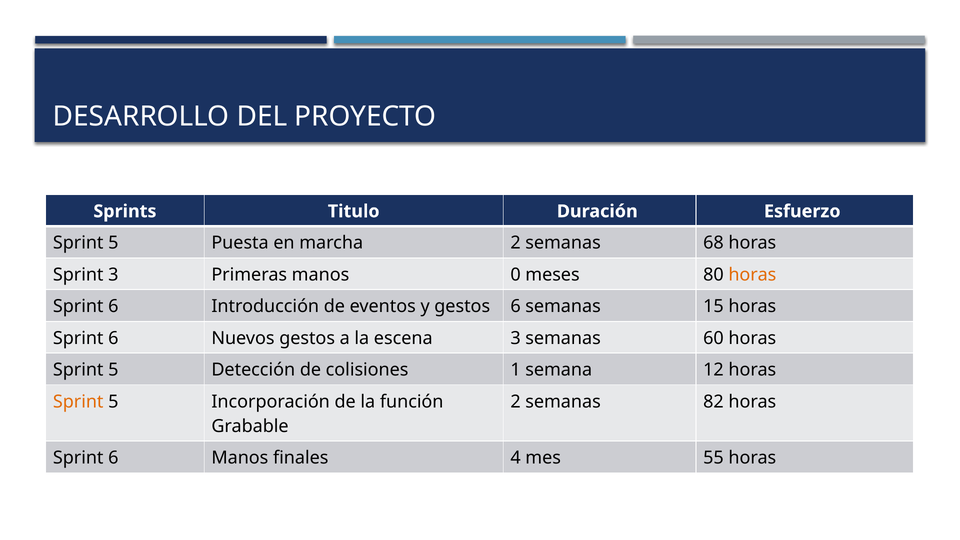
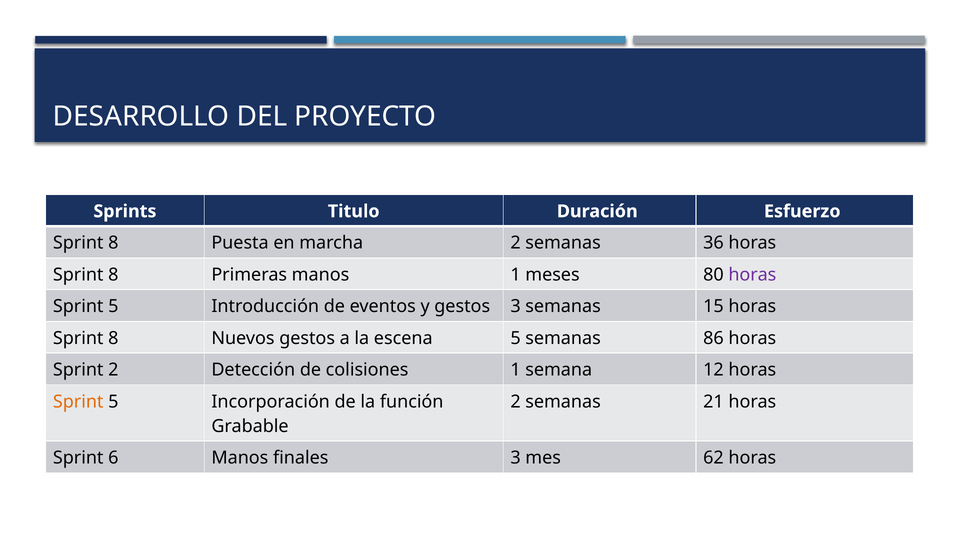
5 at (113, 243): 5 -> 8
68: 68 -> 36
3 at (113, 275): 3 -> 8
manos 0: 0 -> 1
horas at (752, 275) colour: orange -> purple
6 at (113, 306): 6 -> 5
gestos 6: 6 -> 3
6 at (113, 338): 6 -> 8
escena 3: 3 -> 5
60: 60 -> 86
5 at (113, 370): 5 -> 2
82: 82 -> 21
finales 4: 4 -> 3
55: 55 -> 62
